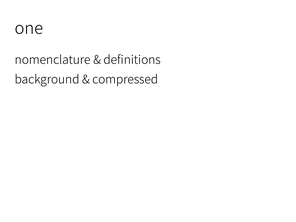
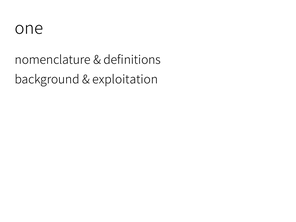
compressed: compressed -> exploitation
